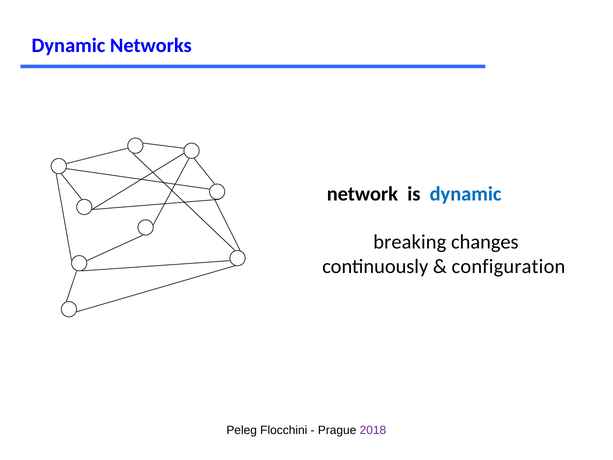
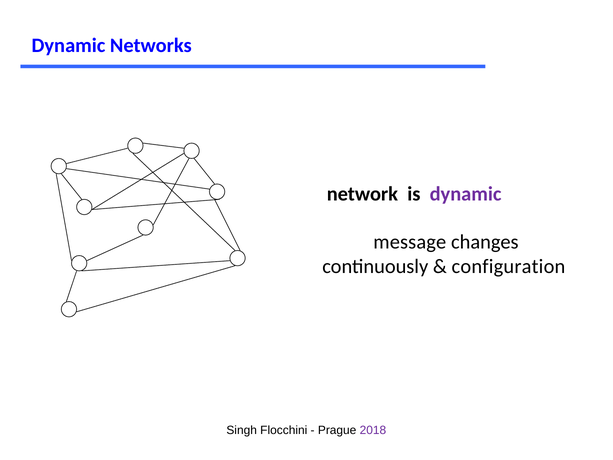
dynamic at (466, 194) colour: blue -> purple
breaking: breaking -> message
Peleg: Peleg -> Singh
